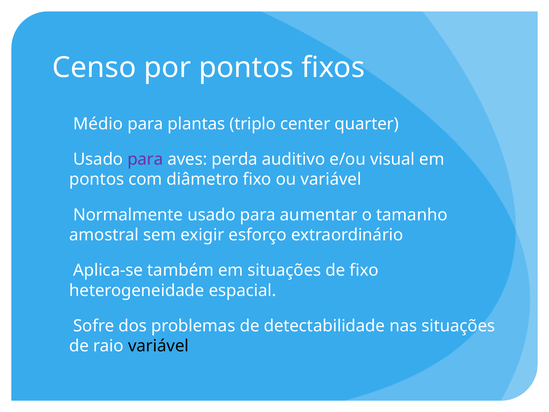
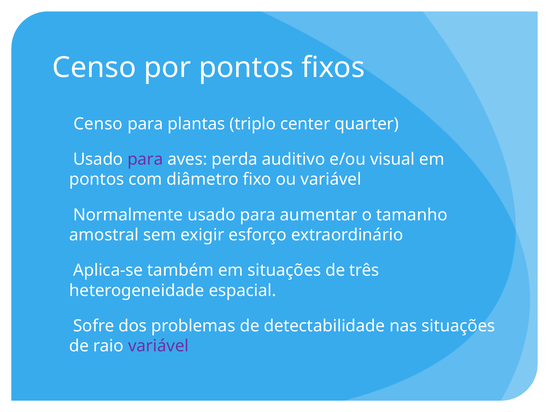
Médio at (98, 124): Médio -> Censo
de fixo: fixo -> três
variável at (158, 346) colour: black -> purple
